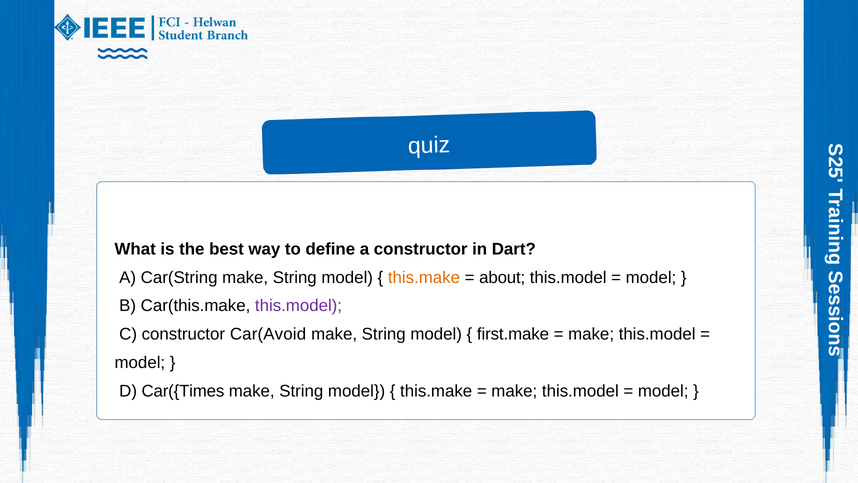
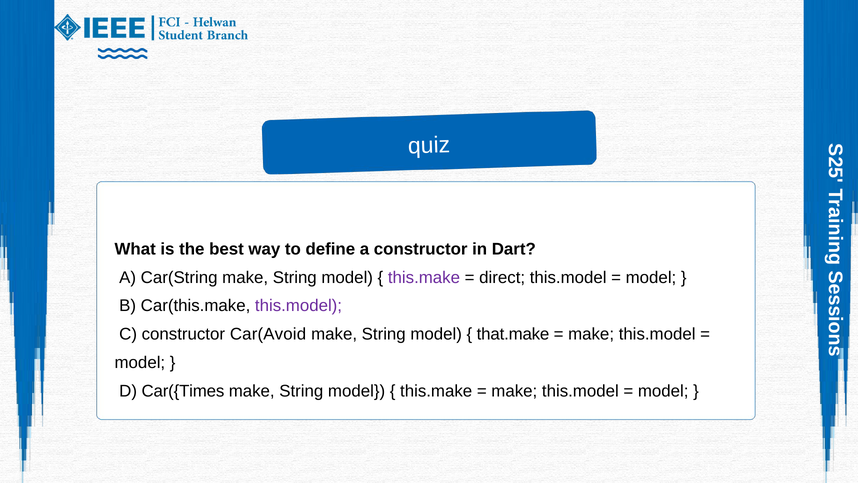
this.make at (424, 277) colour: orange -> purple
about: about -> direct
first.make: first.make -> that.make
